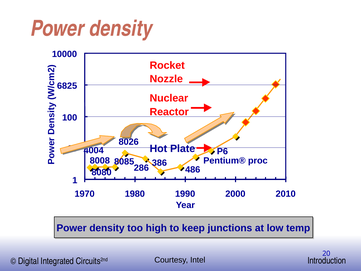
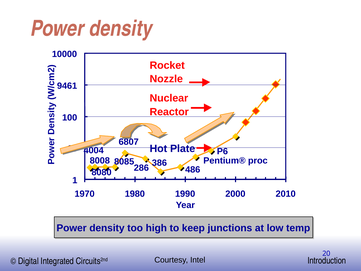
6825: 6825 -> 9461
8026: 8026 -> 6807
